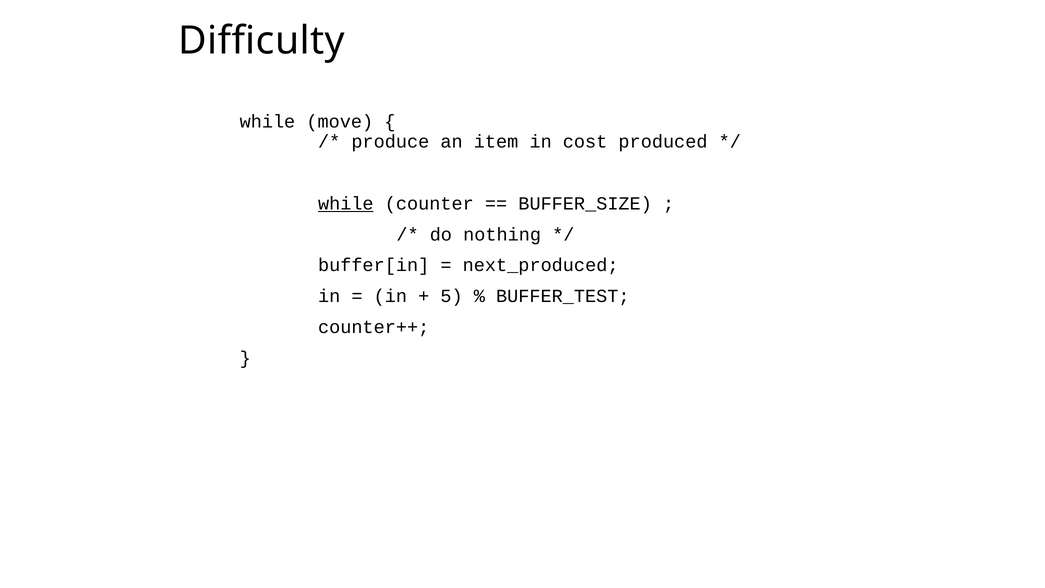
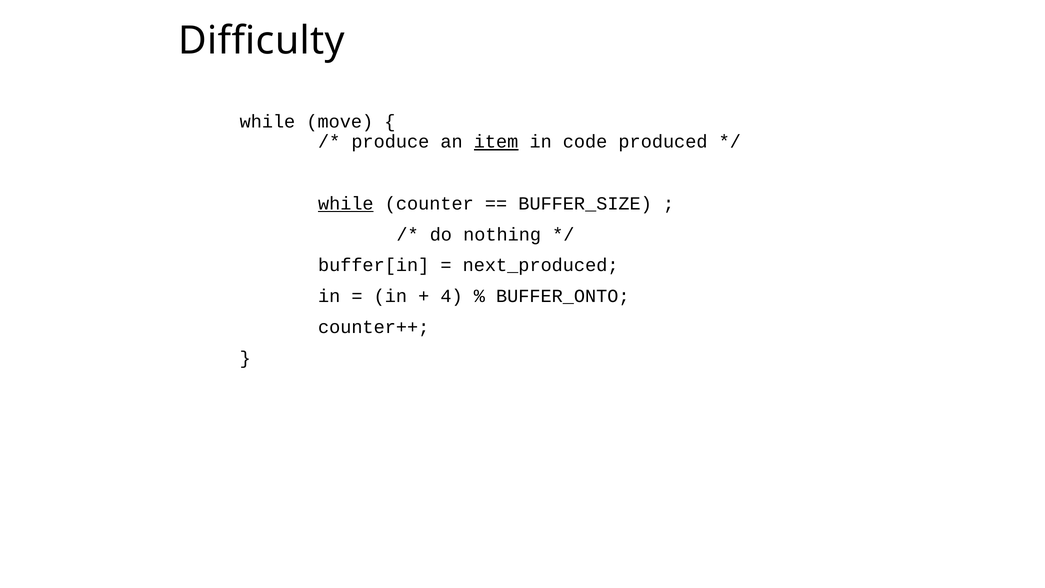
item underline: none -> present
cost: cost -> code
5: 5 -> 4
BUFFER_TEST: BUFFER_TEST -> BUFFER_ONTO
